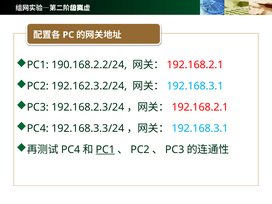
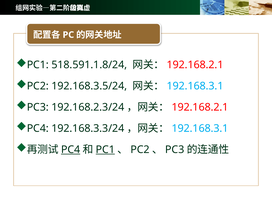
190.168.2.2/24: 190.168.2.2/24 -> 518.591.1.8/24
192.162.3.2/24: 192.162.3.2/24 -> 192.168.3.5/24
PC4 at (71, 150) underline: none -> present
